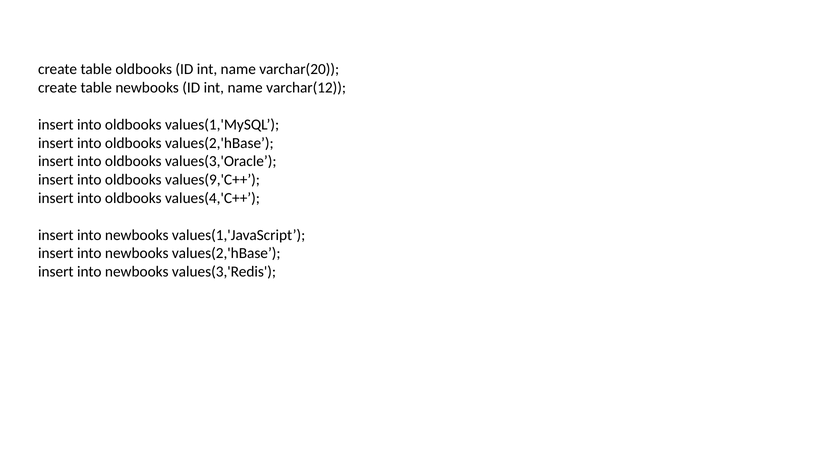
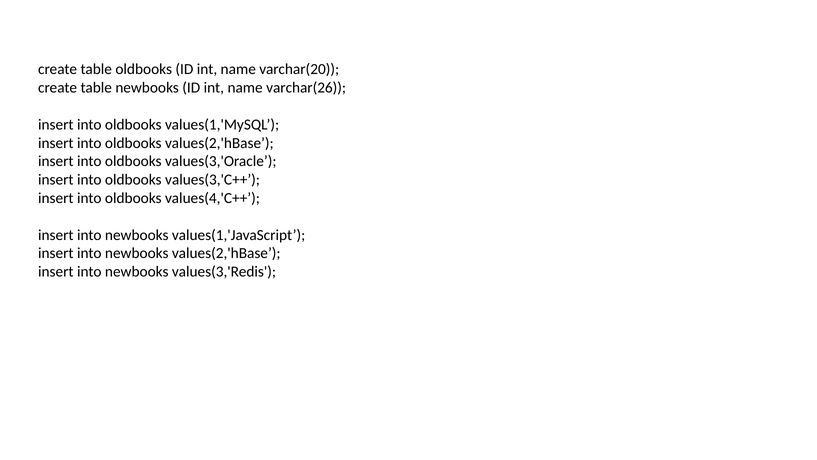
varchar(12: varchar(12 -> varchar(26
values(9,'C++: values(9,'C++ -> values(3,'C++
